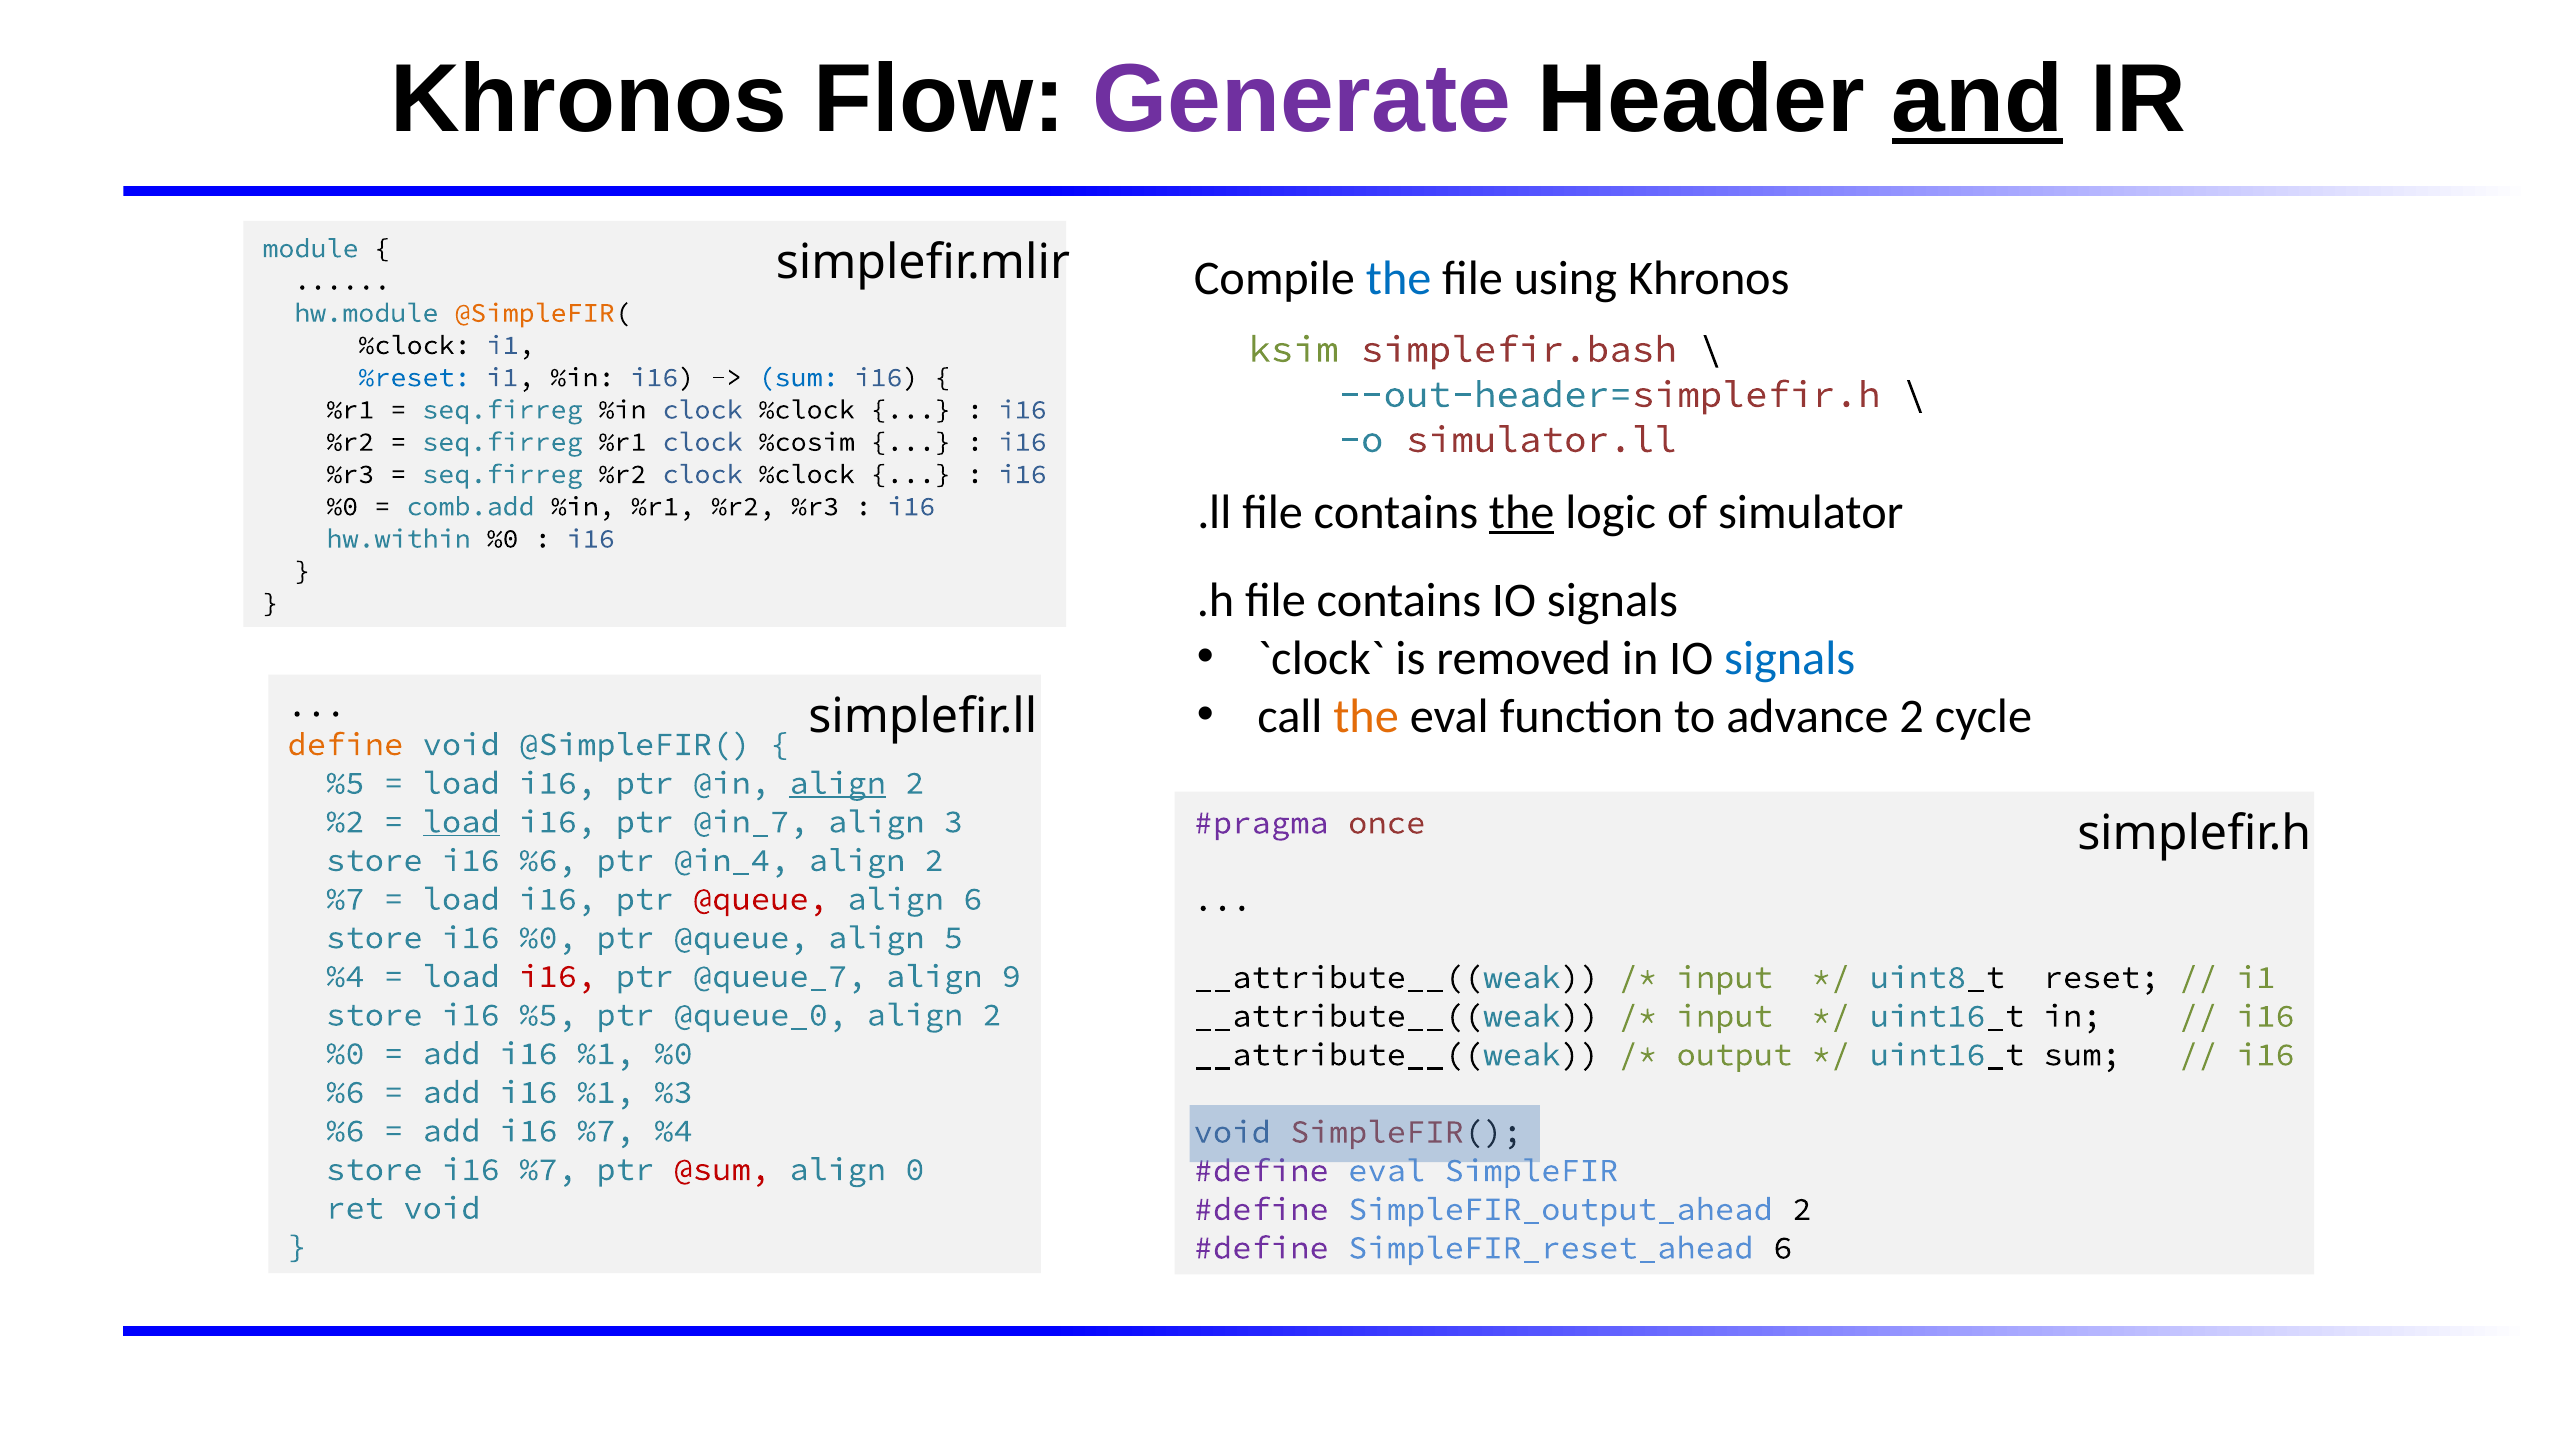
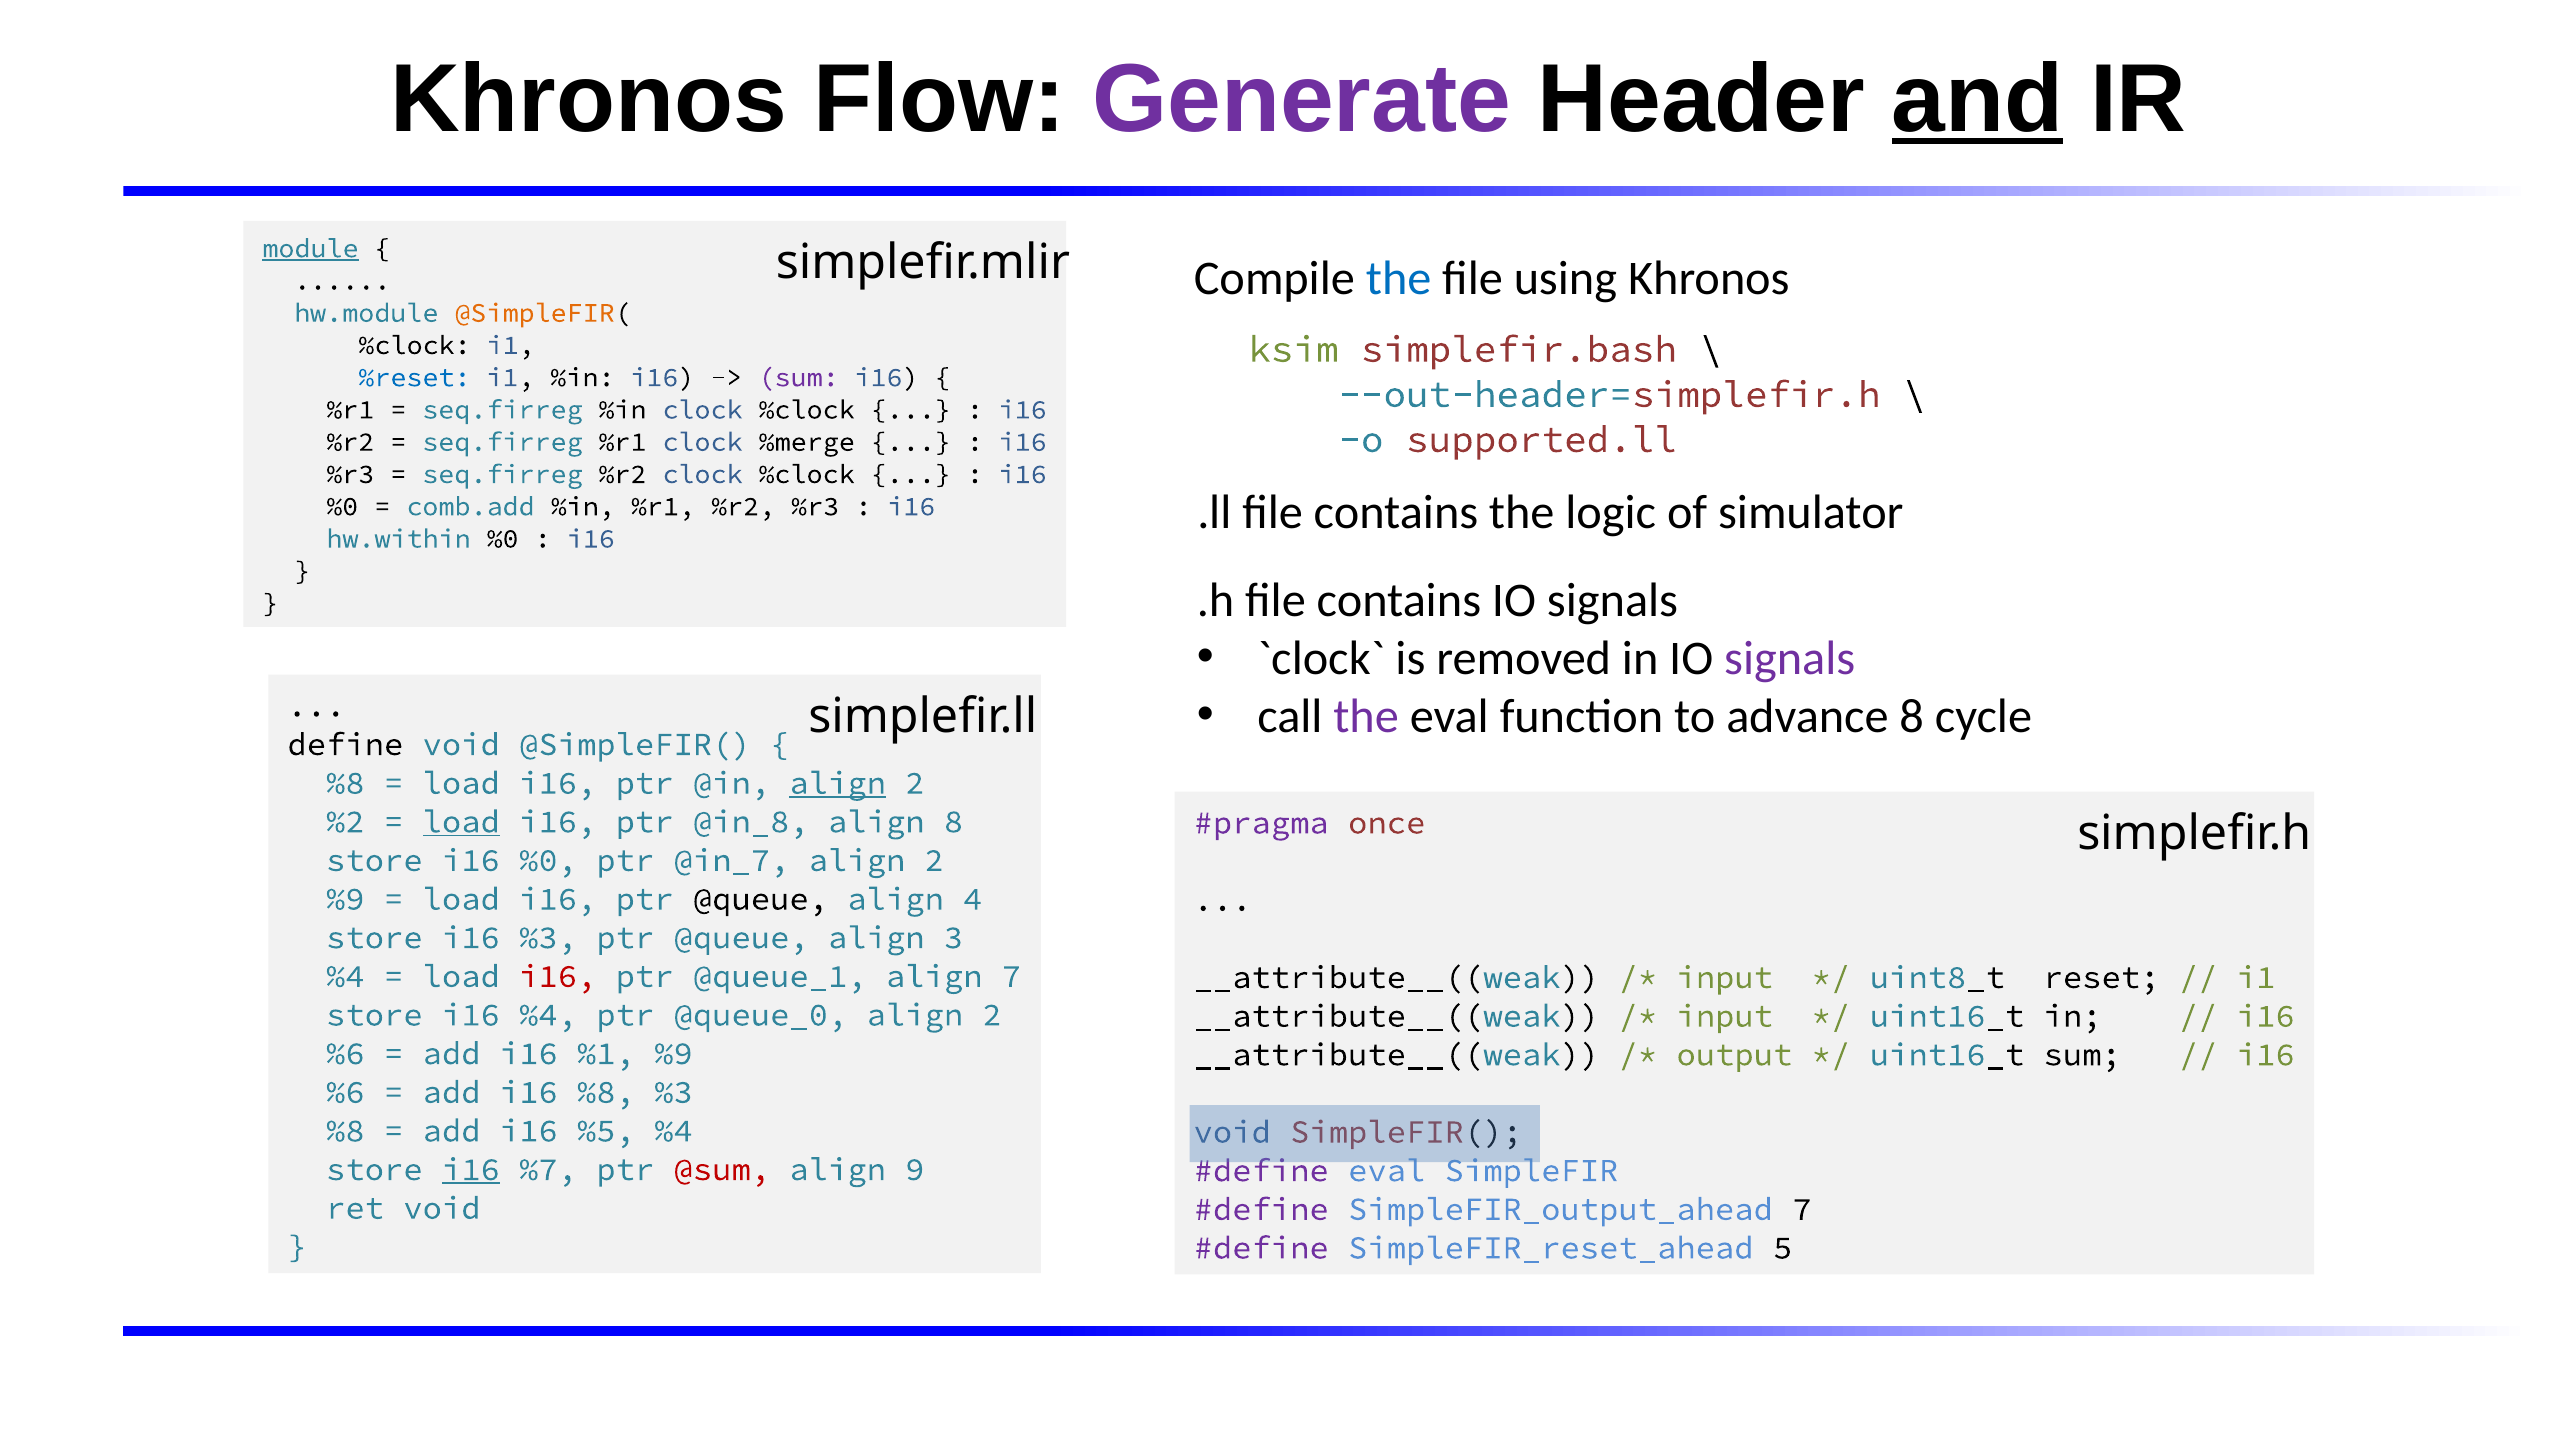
module underline: none -> present
sum at (799, 377) colour: blue -> purple
simulator.ll: simulator.ll -> supported.ll
%cosim: %cosim -> %merge
the at (1522, 512) underline: present -> none
signals at (1790, 658) colour: blue -> purple
the at (1366, 716) colour: orange -> purple
advance 2: 2 -> 8
define colour: orange -> black
%5 at (345, 783): %5 -> %8
@in_7: @in_7 -> @in_8
align 3: 3 -> 8
store i16 %6: %6 -> %0
@in_4: @in_4 -> @in_7
%7 at (345, 899): %7 -> %9
@queue at (760, 899) colour: red -> black
align 6: 6 -> 4
store i16 %0: %0 -> %3
5: 5 -> 3
@queue_7: @queue_7 -> @queue_1
align 9: 9 -> 7
i16 %5: %5 -> %4
%0 at (345, 1053): %0 -> %6
%1 %0: %0 -> %9
%1 at (606, 1092): %1 -> %8
%6 at (345, 1131): %6 -> %8
add i16 %7: %7 -> %5
i16 at (471, 1169) underline: none -> present
0: 0 -> 9
SimpleFIR_output_ahead 2: 2 -> 7
SimpleFIR_reset_ahead 6: 6 -> 5
